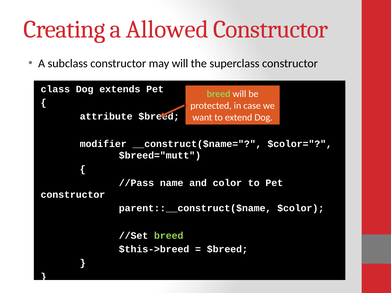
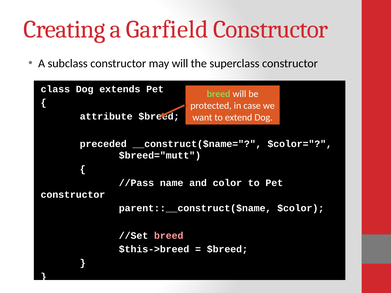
Allowed: Allowed -> Garfield
modifier: modifier -> preceded
breed at (169, 236) colour: light green -> pink
